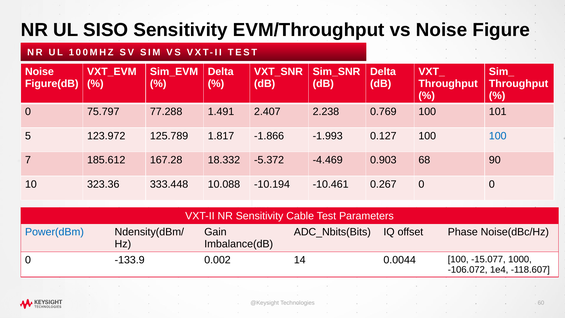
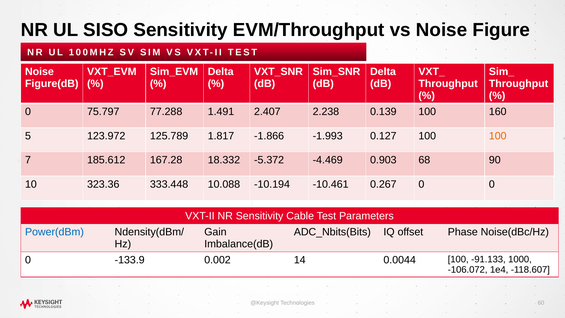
0.769: 0.769 -> 0.139
101: 101 -> 160
100 at (498, 136) colour: blue -> orange
-15.077: -15.077 -> -91.133
